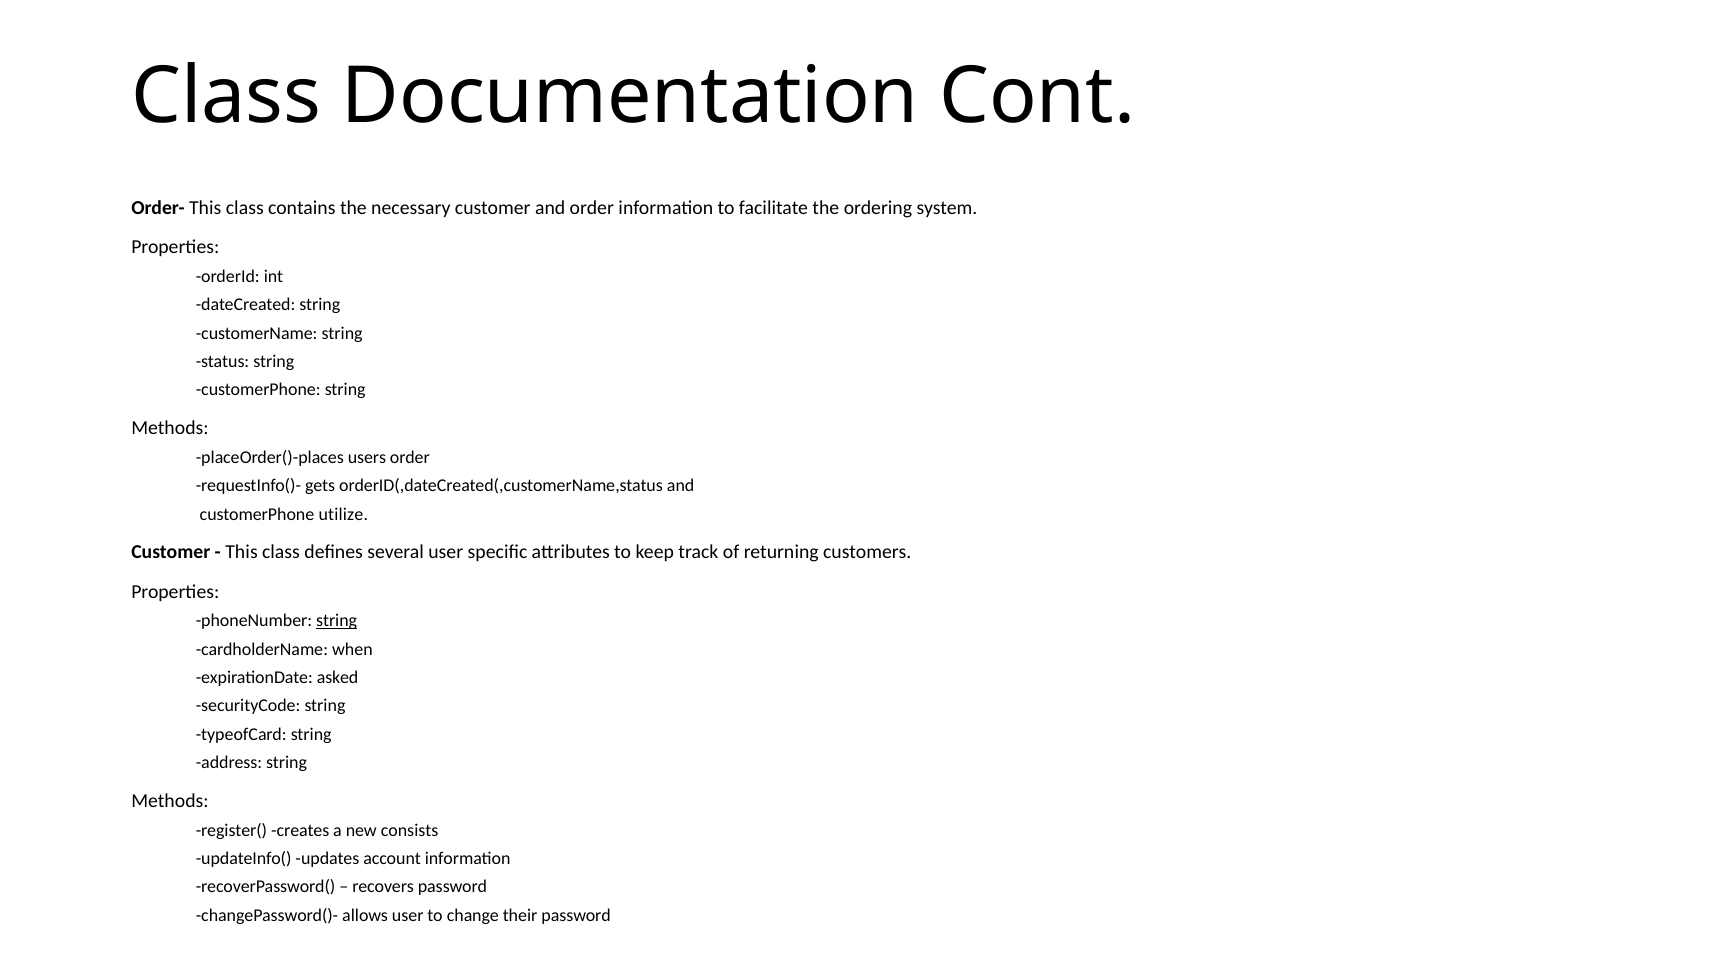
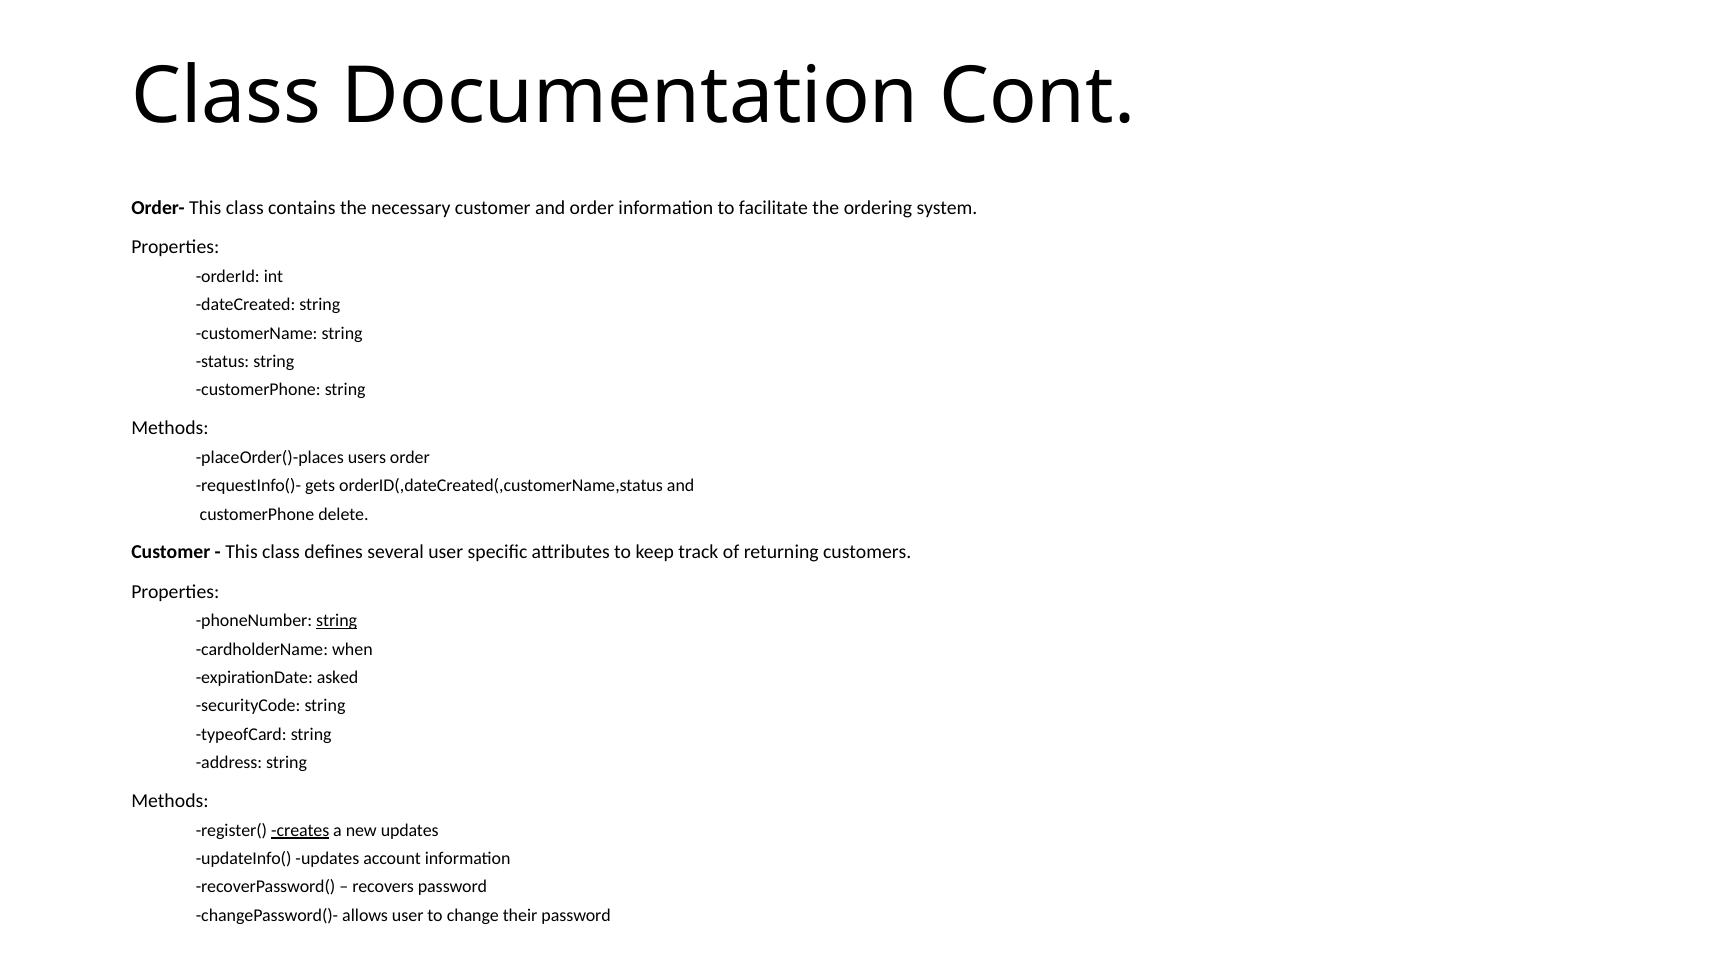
utilize: utilize -> delete
creates underline: none -> present
new consists: consists -> updates
